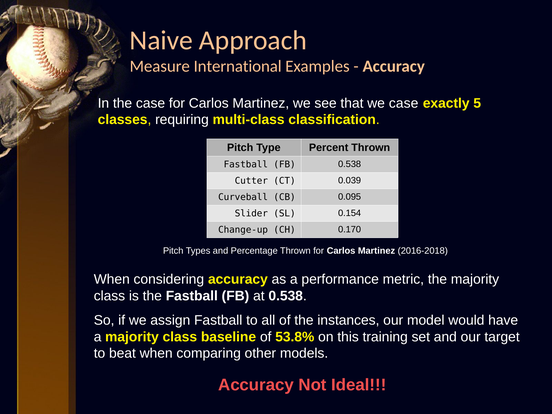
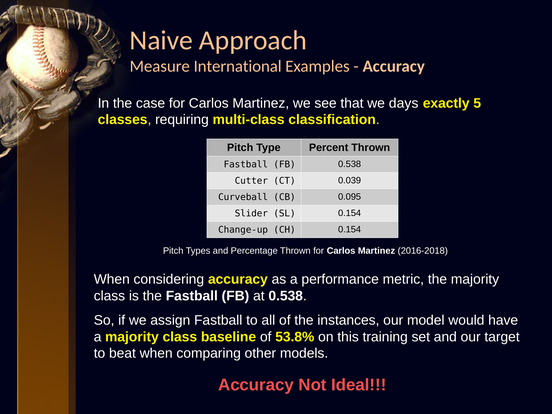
we case: case -> days
CH 0.170: 0.170 -> 0.154
